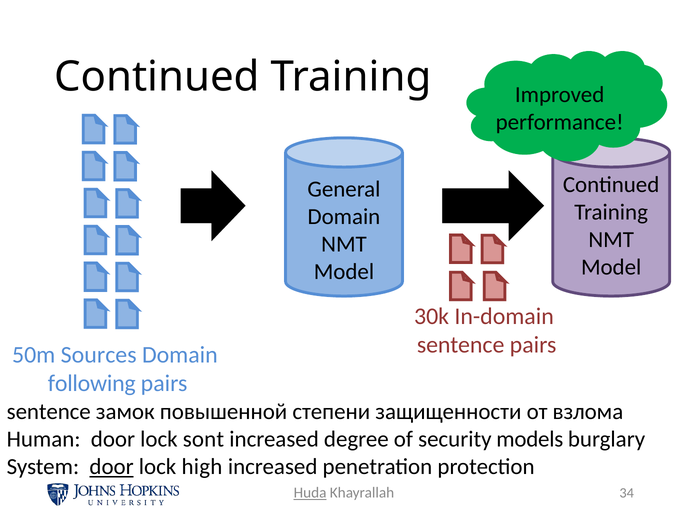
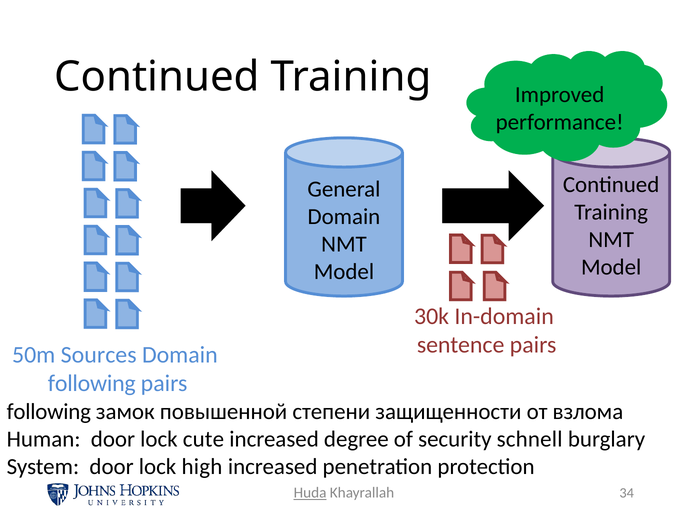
sentence at (49, 412): sentence -> following
sont: sont -> cute
models: models -> schnell
door at (112, 467) underline: present -> none
